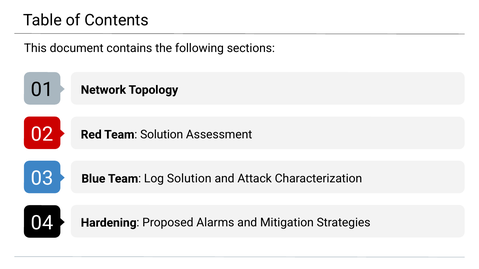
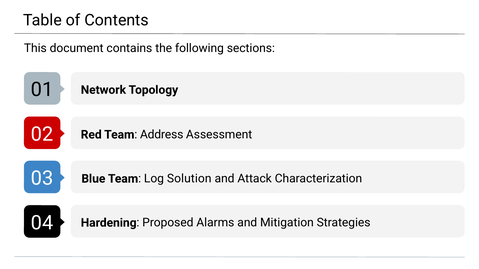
Team Solution: Solution -> Address
